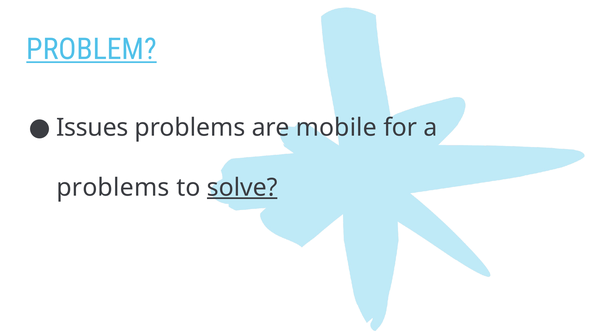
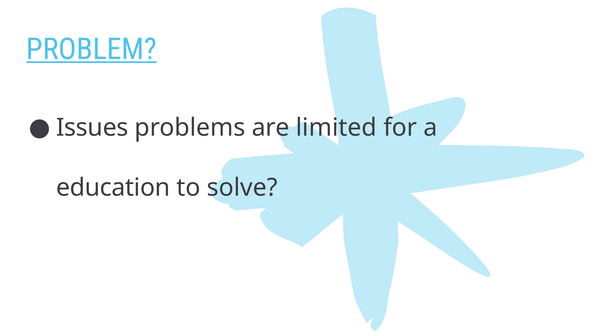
mobile: mobile -> limited
problems at (113, 187): problems -> education
solve underline: present -> none
